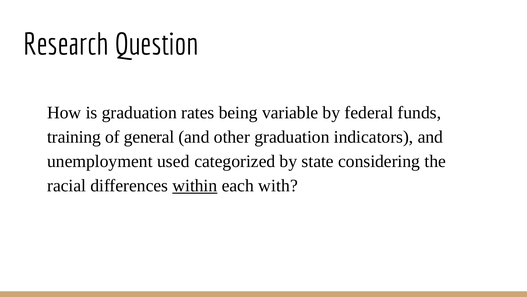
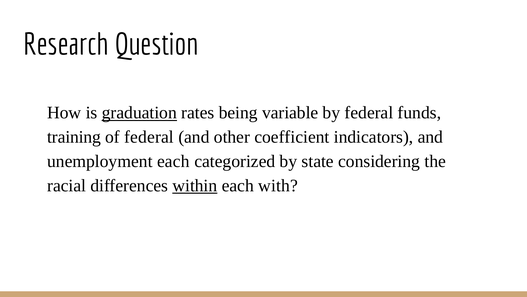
graduation at (139, 113) underline: none -> present
of general: general -> federal
other graduation: graduation -> coefficient
unemployment used: used -> each
